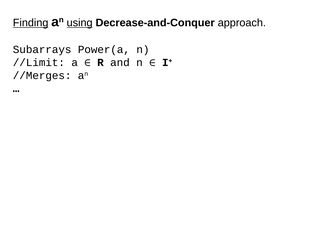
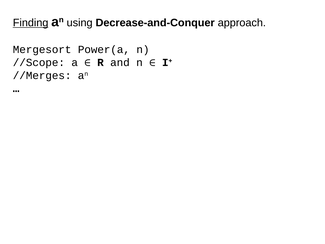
using underline: present -> none
Subarrays: Subarrays -> Mergesort
//Limit: //Limit -> //Scope
